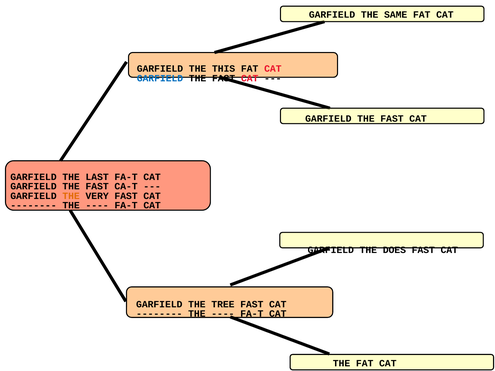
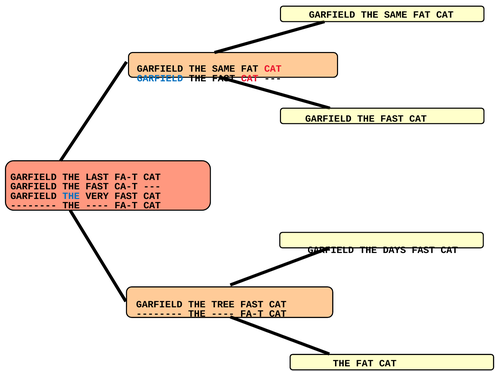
THIS at (224, 69): THIS -> SAME
THE at (71, 196) colour: orange -> blue
DOES: DOES -> DAYS
